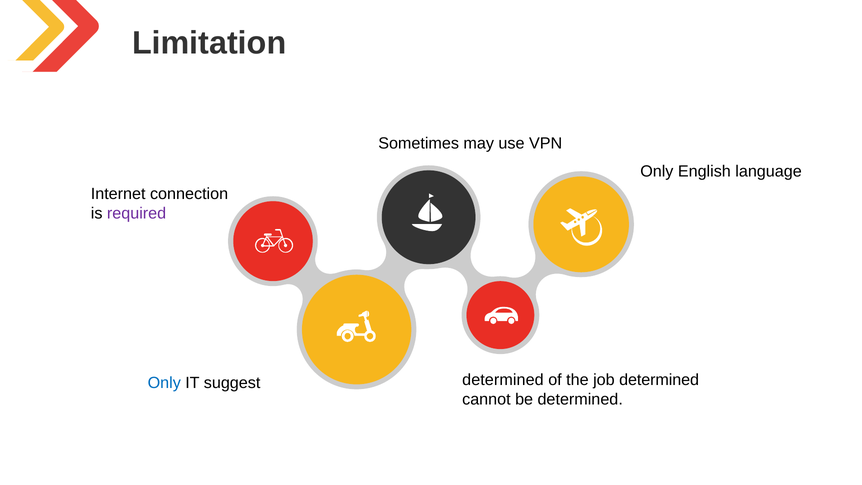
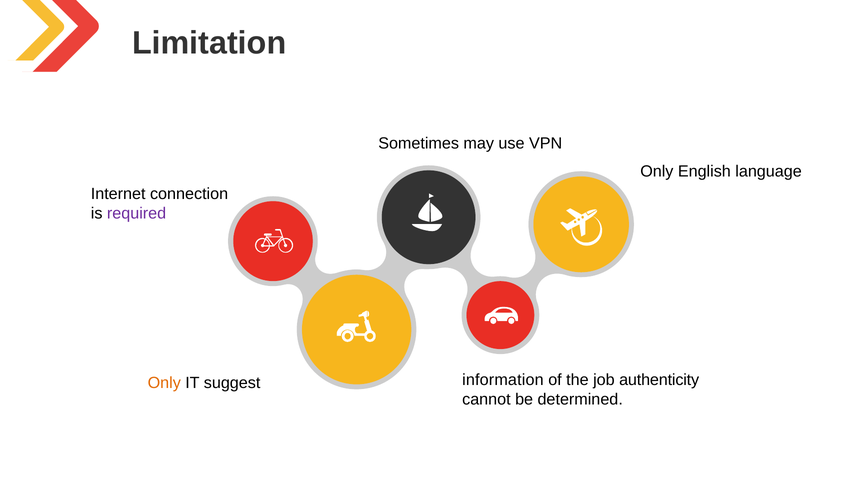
determined at (503, 380): determined -> information
job determined: determined -> authenticity
Only at (164, 383) colour: blue -> orange
